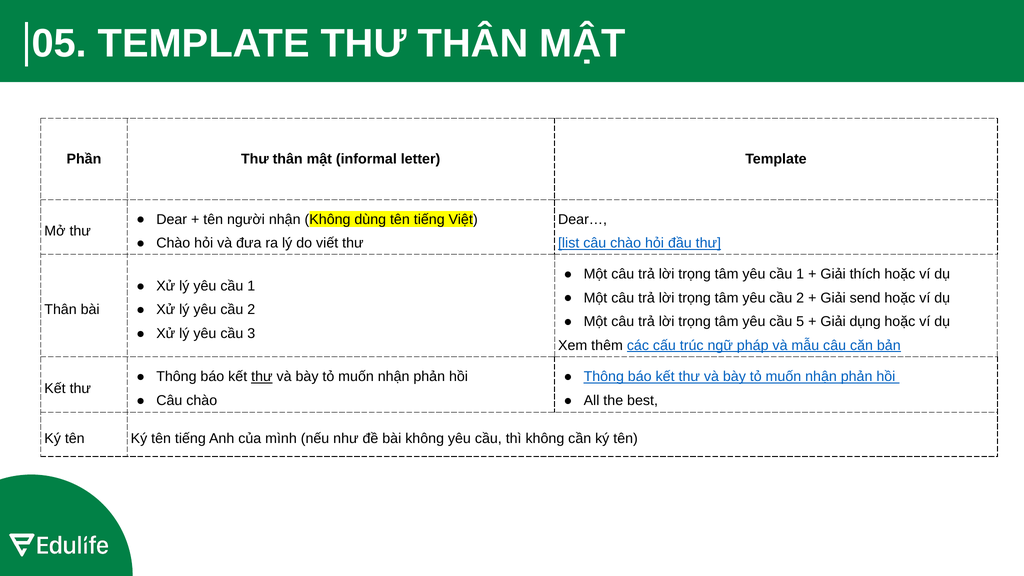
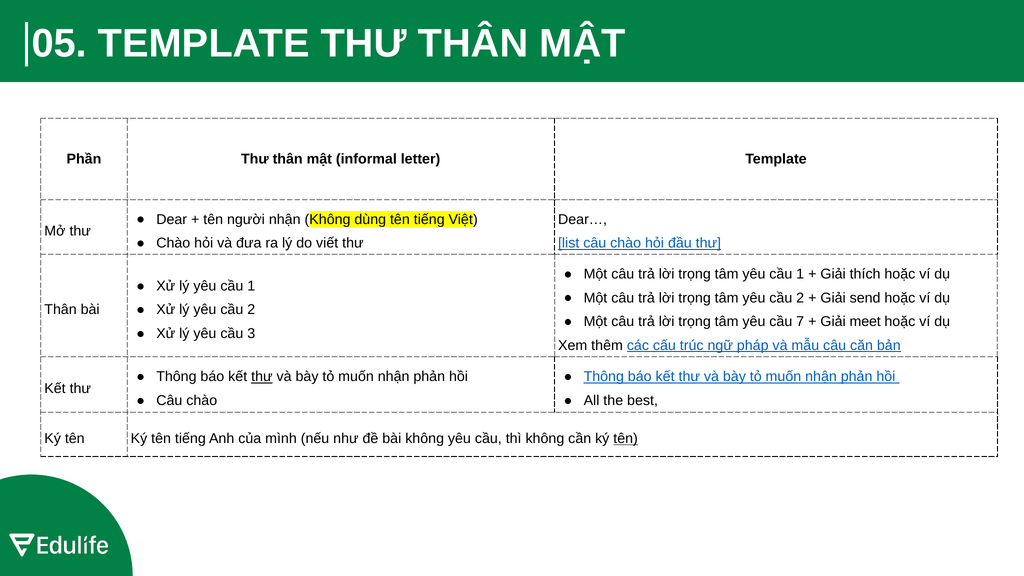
5: 5 -> 7
dụng: dụng -> meet
tên at (626, 439) underline: none -> present
